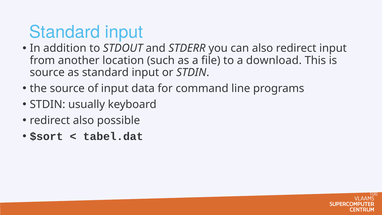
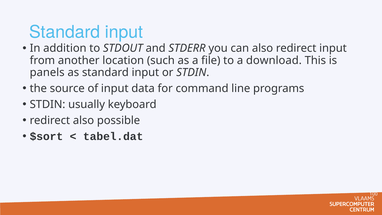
source at (47, 72): source -> panels
